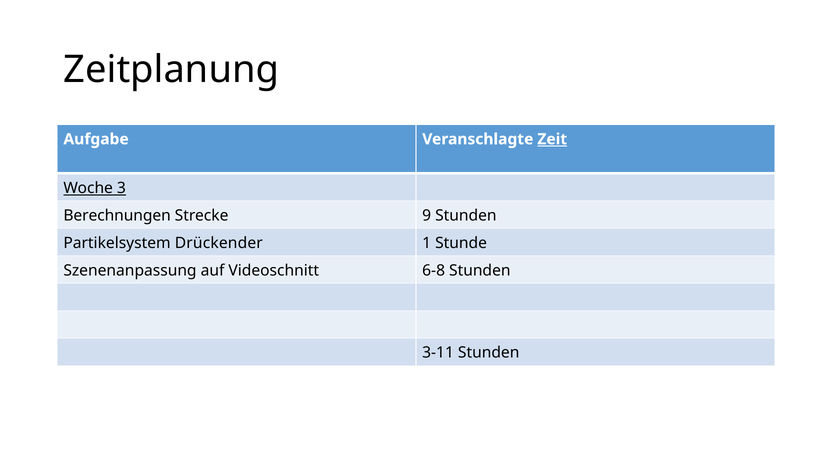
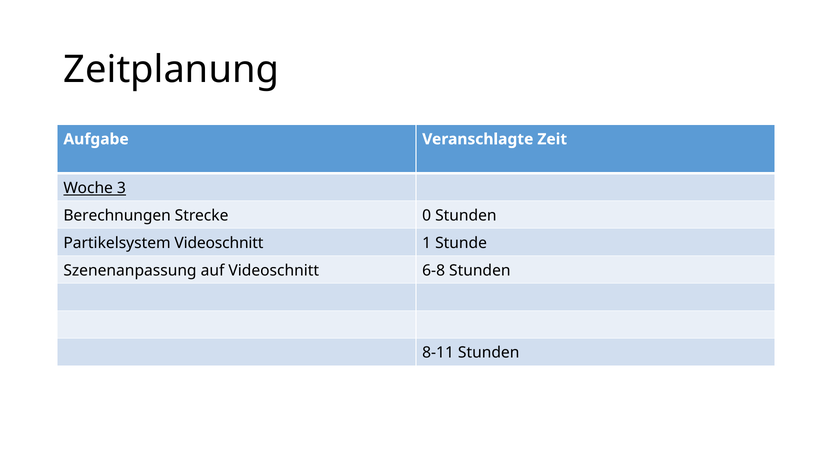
Zeit underline: present -> none
9: 9 -> 0
Partikelsystem Drückender: Drückender -> Videoschnitt
3-11: 3-11 -> 8-11
